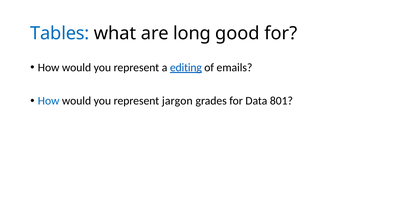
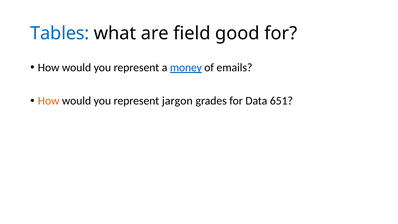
long: long -> field
editing: editing -> money
How at (49, 101) colour: blue -> orange
801: 801 -> 651
